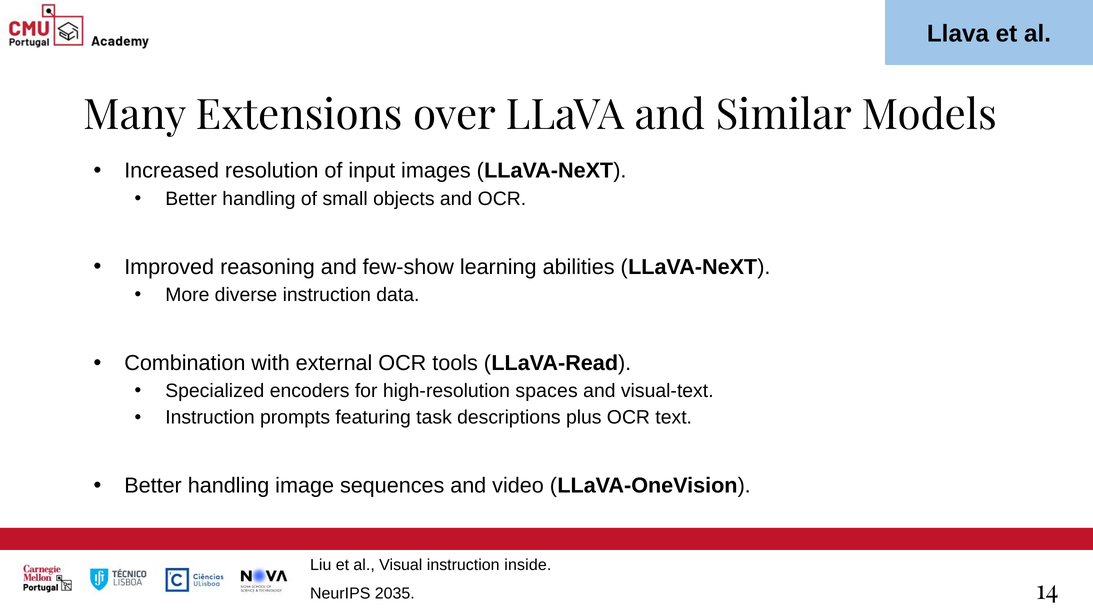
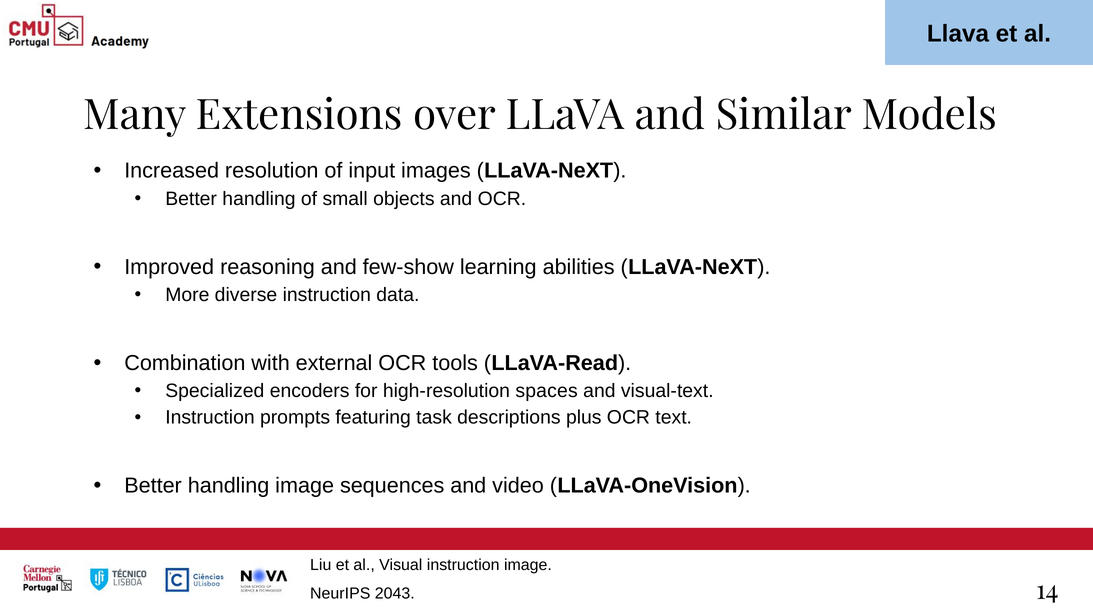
instruction inside: inside -> image
2035: 2035 -> 2043
